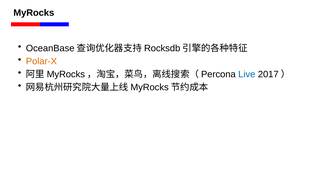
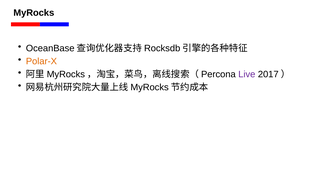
Live colour: blue -> purple
